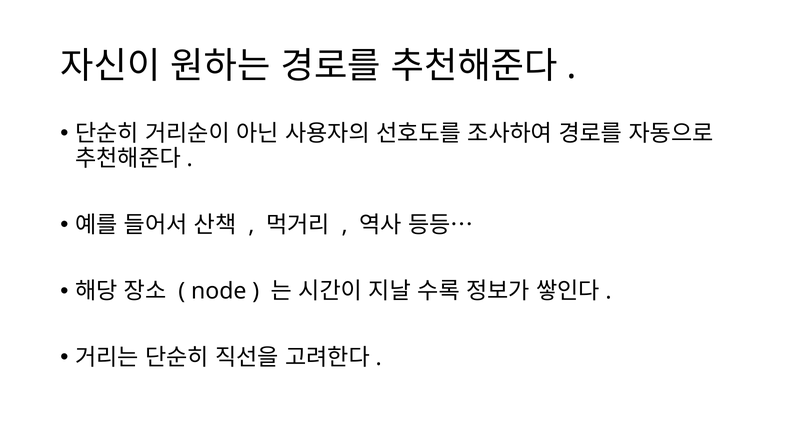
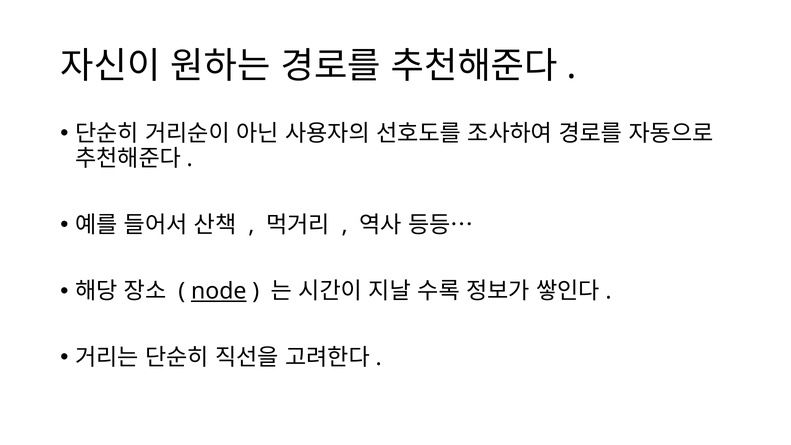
node underline: none -> present
